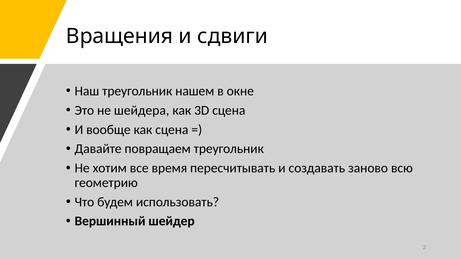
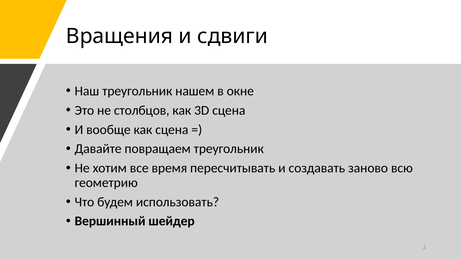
шейдера: шейдера -> столбцов
